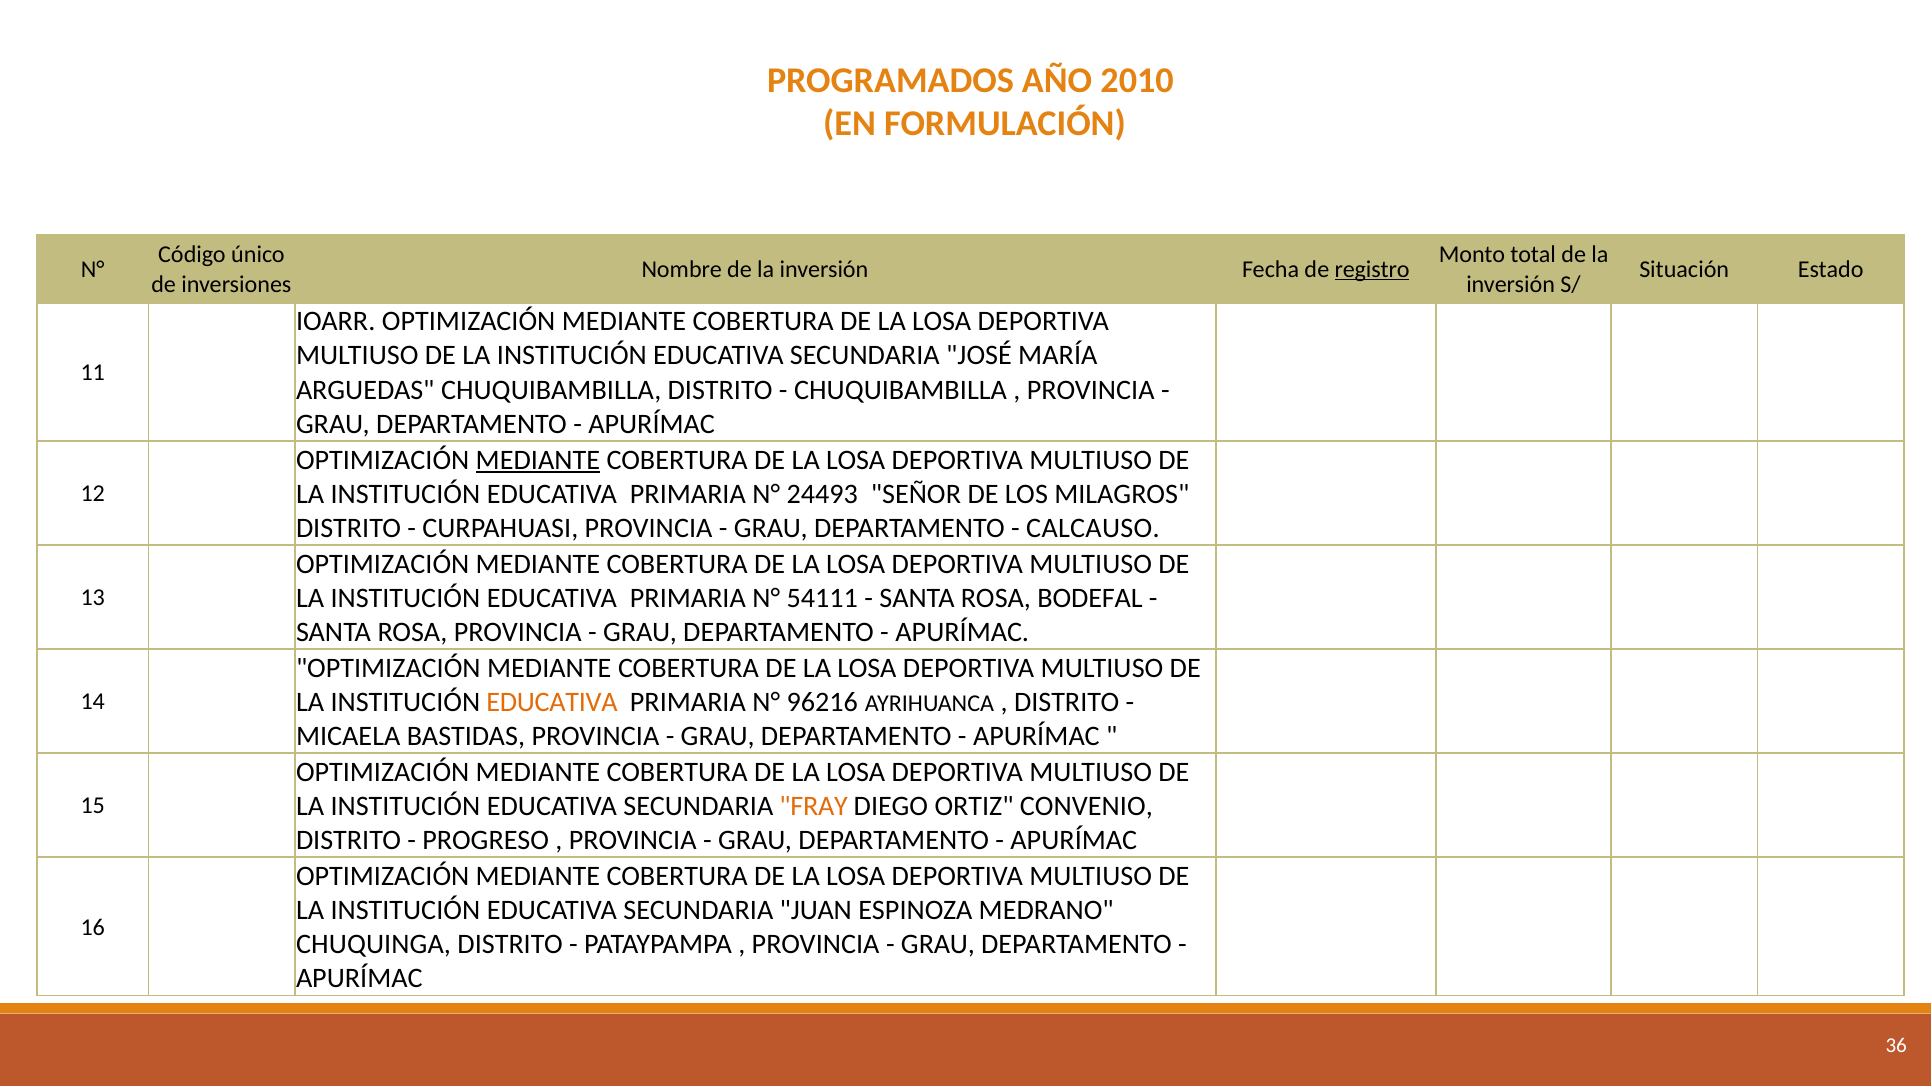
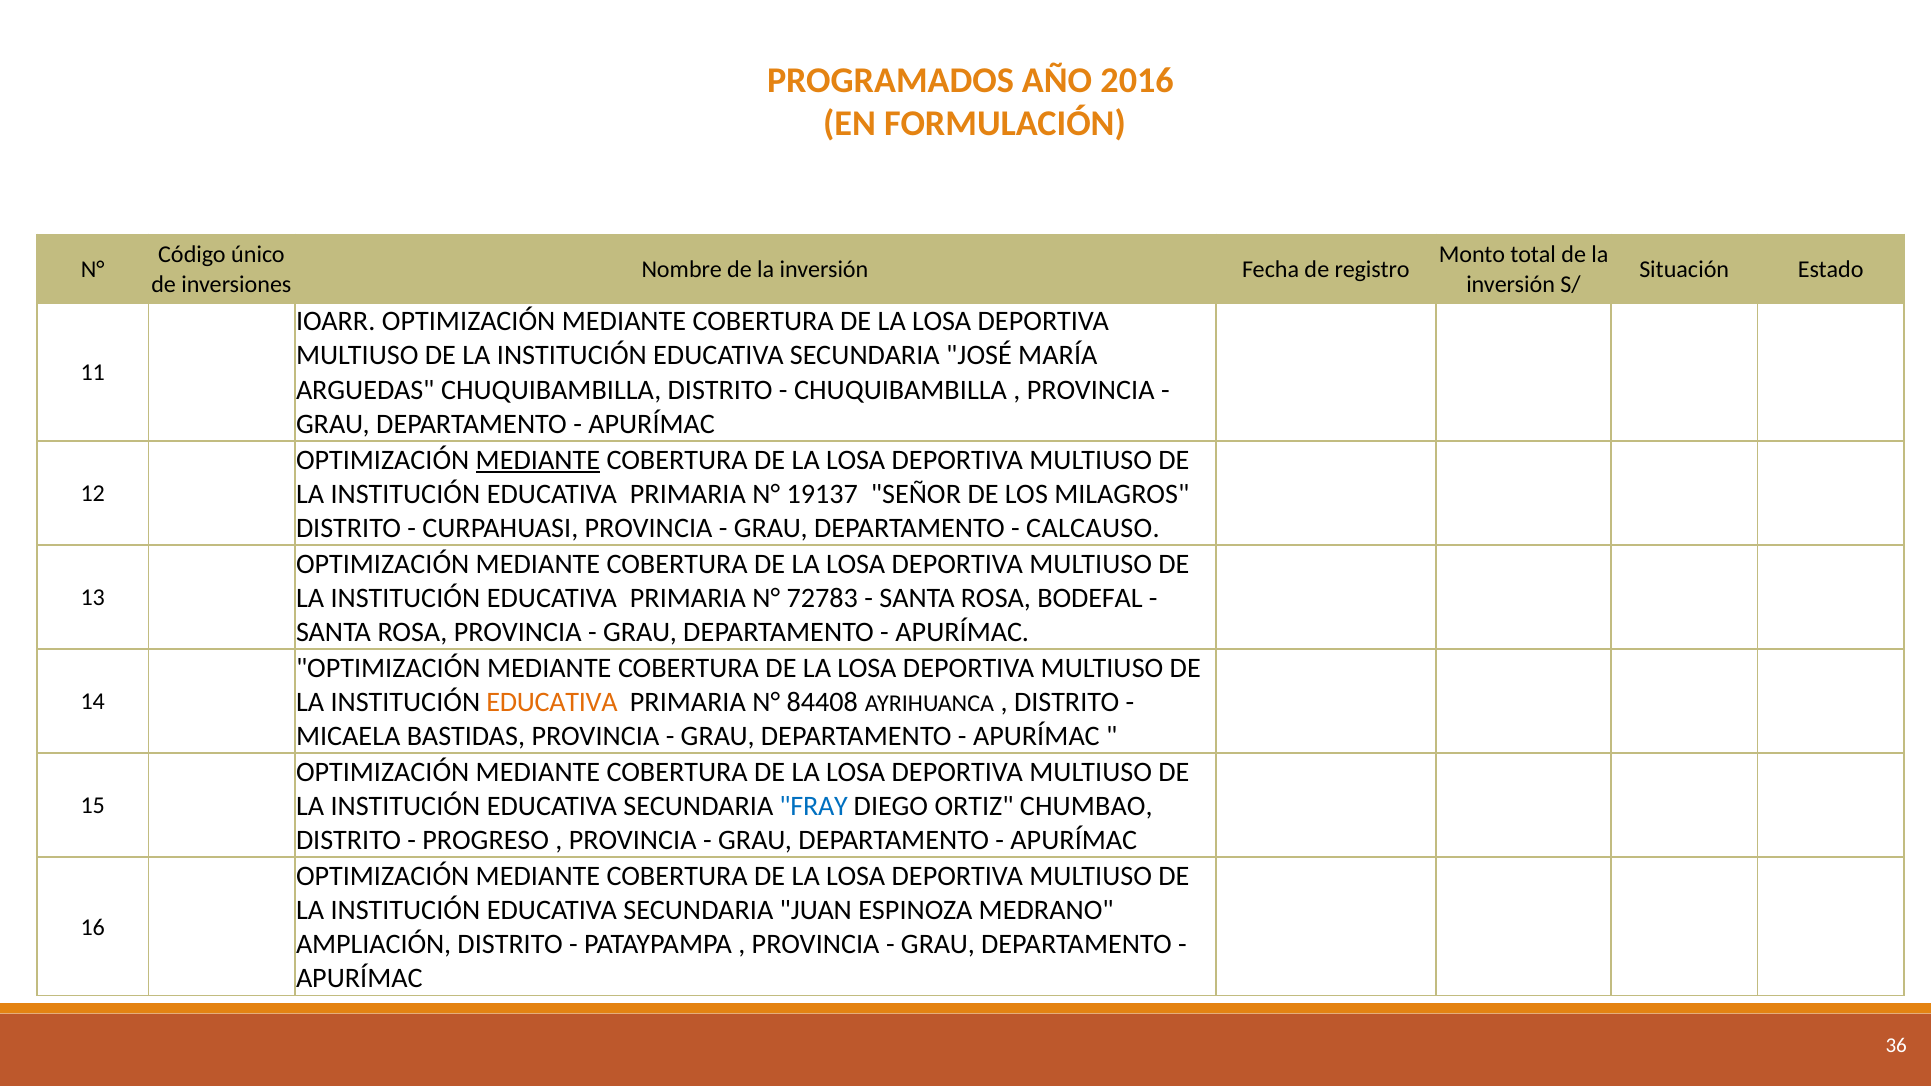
2010: 2010 -> 2016
registro underline: present -> none
24493: 24493 -> 19137
54111: 54111 -> 72783
96216: 96216 -> 84408
FRAY colour: orange -> blue
CONVENIO: CONVENIO -> CHUMBAO
CHUQUINGA: CHUQUINGA -> AMPLIACIÓN
